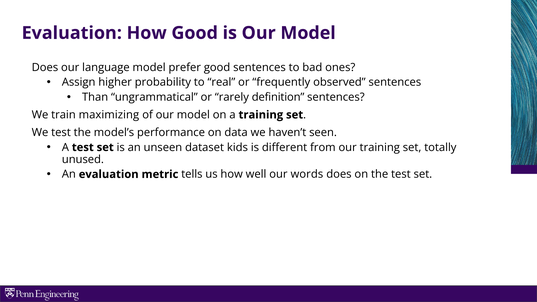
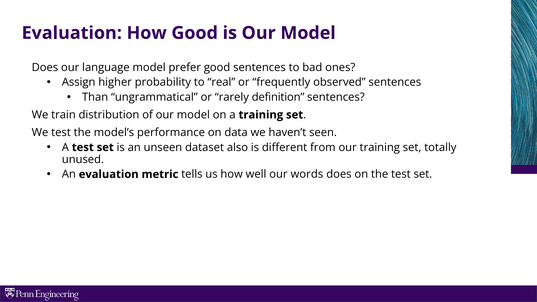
maximizing: maximizing -> distribution
kids: kids -> also
